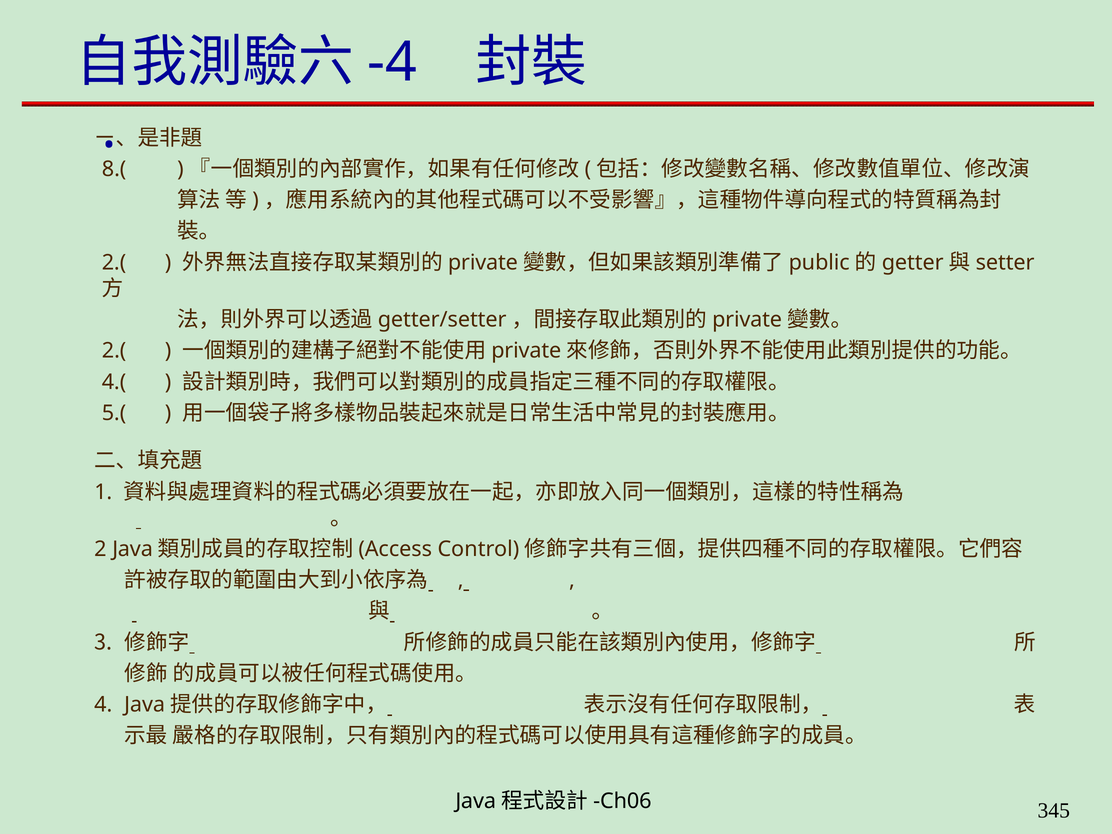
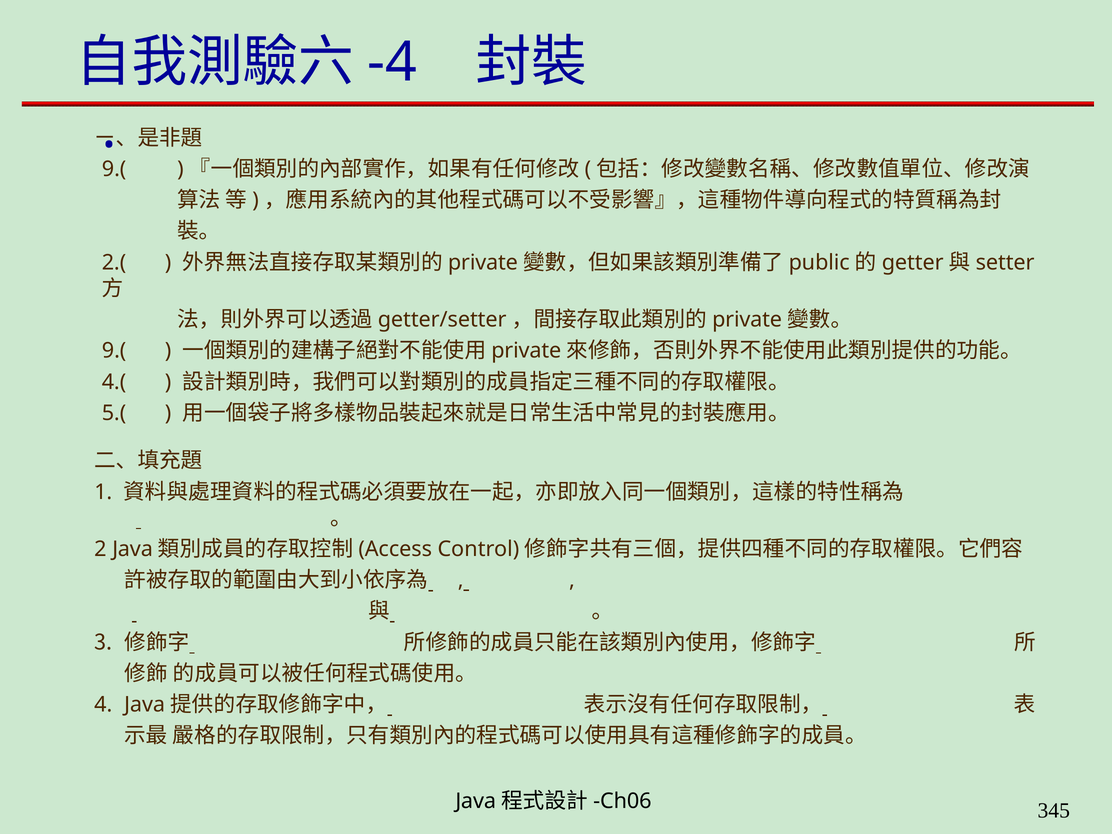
8.( at (114, 169): 8.( -> 9.(
2.( at (114, 351): 2.( -> 9.(
